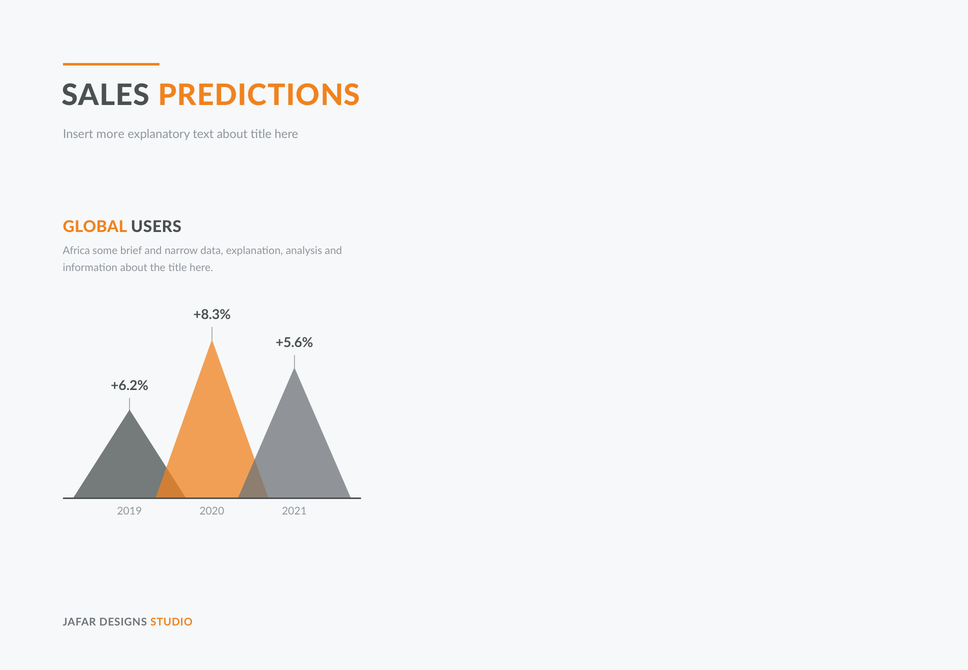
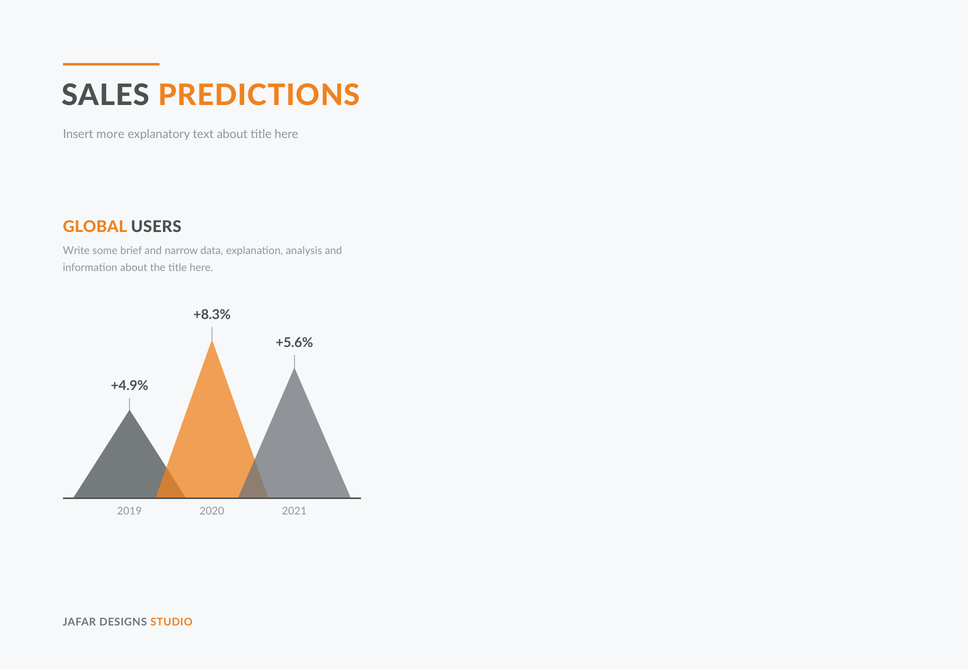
Africa: Africa -> Write
+6.2%: +6.2% -> +4.9%
